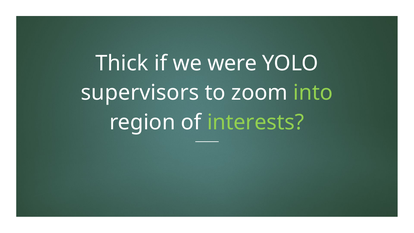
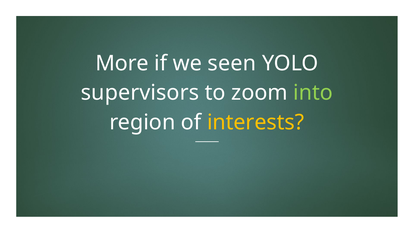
Thick: Thick -> More
were: were -> seen
interests colour: light green -> yellow
